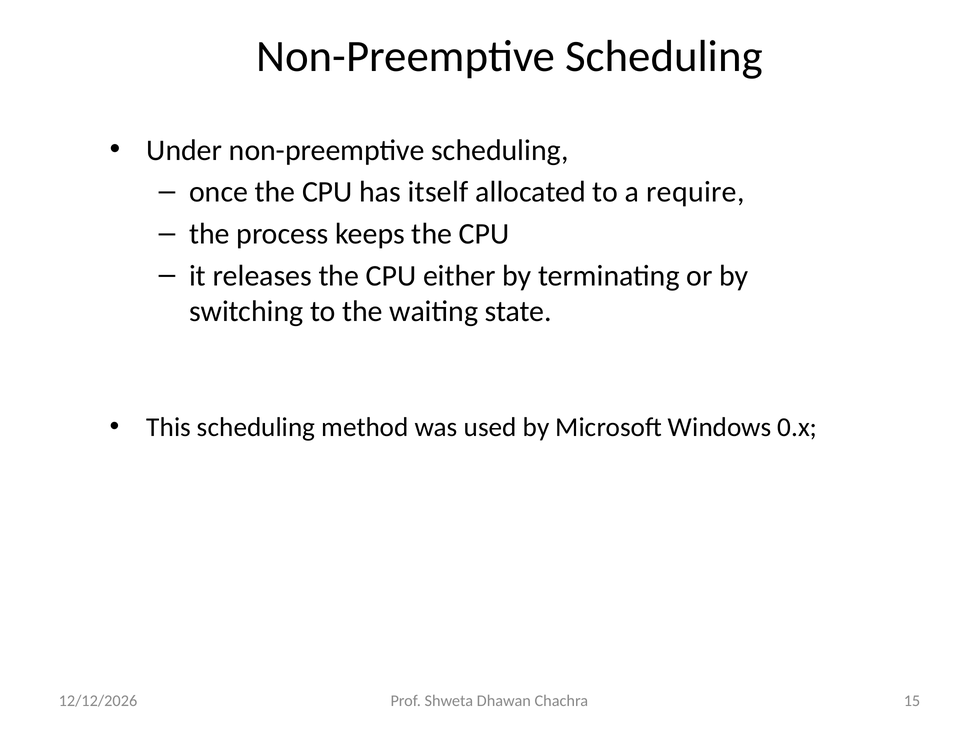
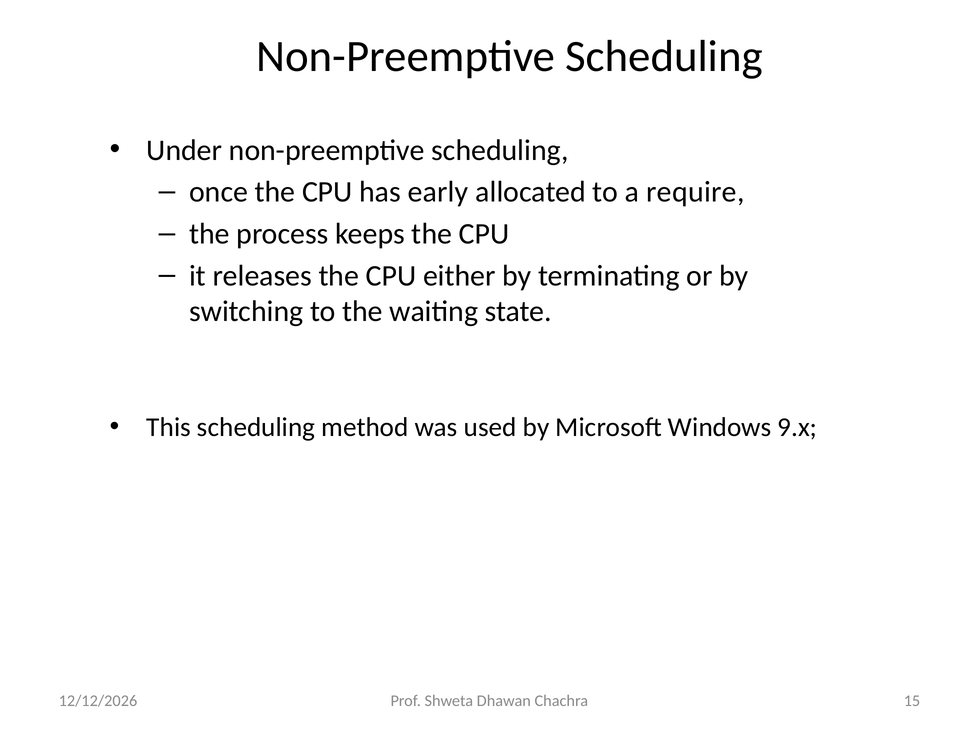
itself: itself -> early
0.x: 0.x -> 9.x
